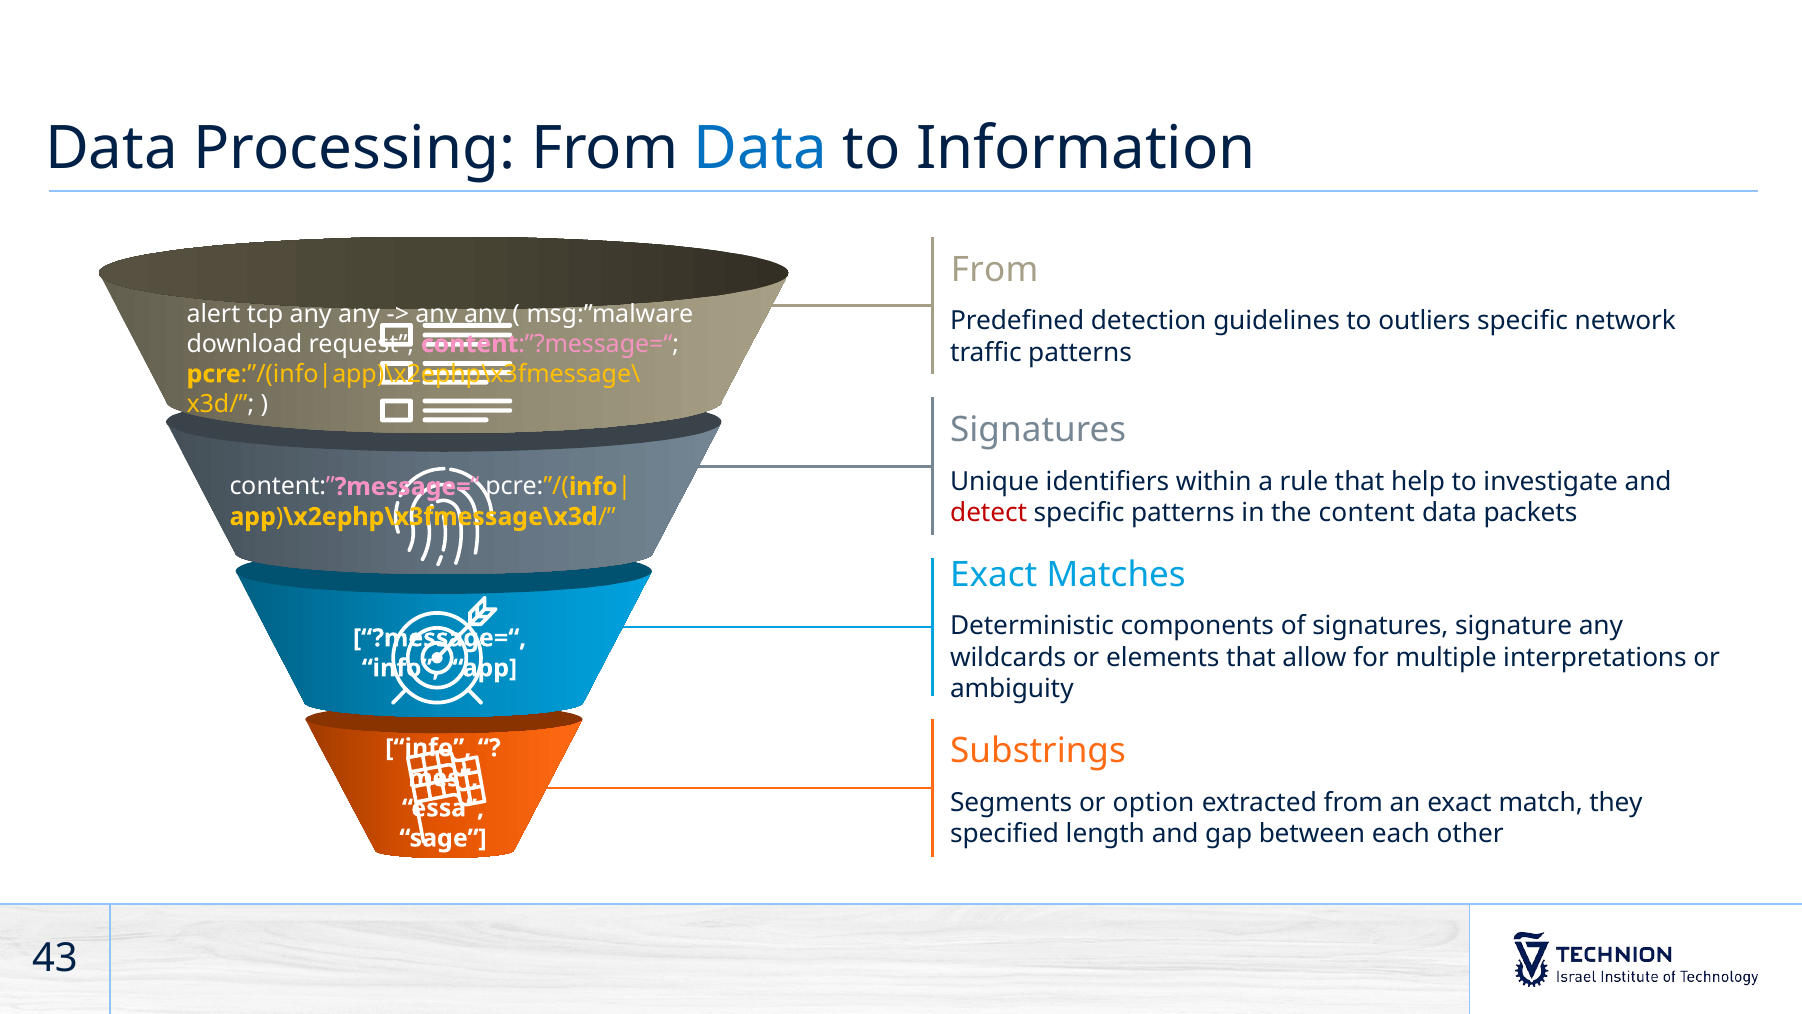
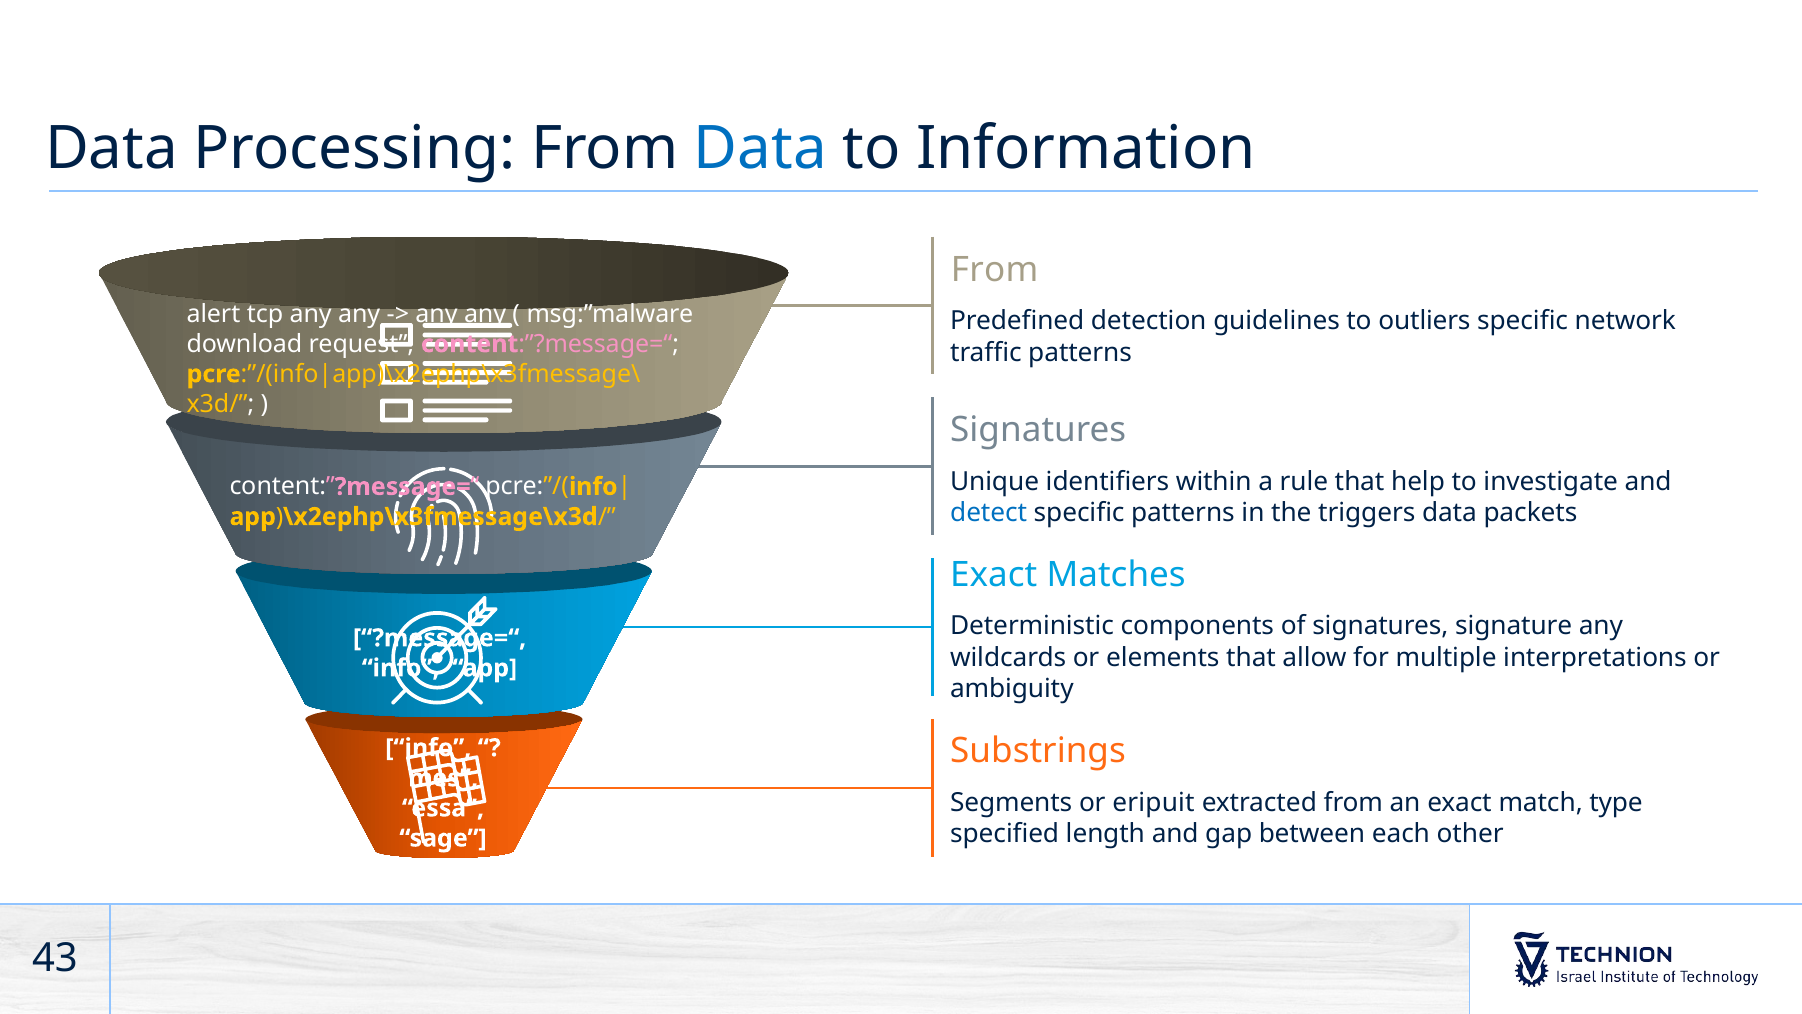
detect colour: red -> blue
content: content -> triggers
option: option -> eripuit
they: they -> type
